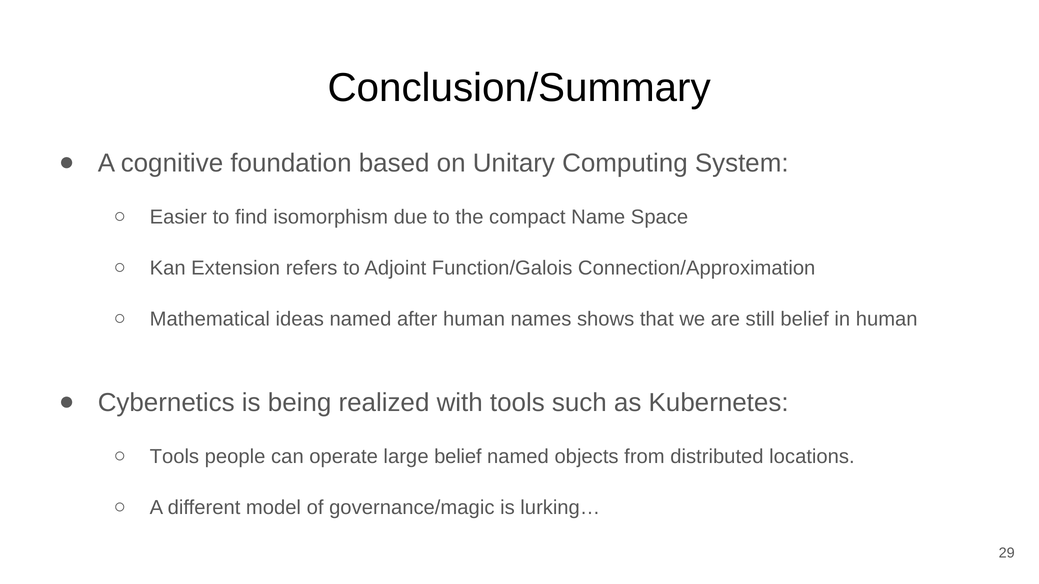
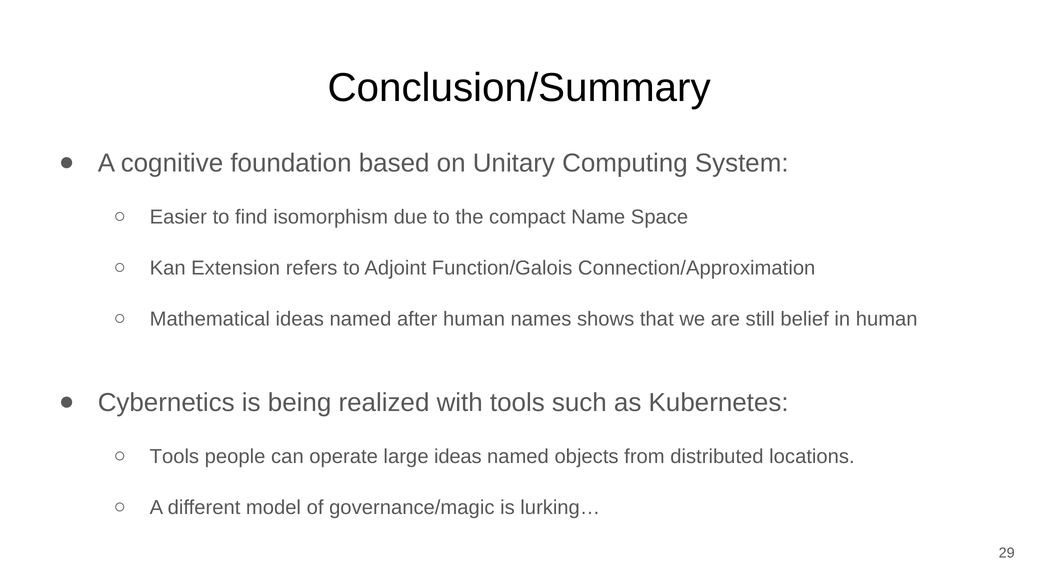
large belief: belief -> ideas
